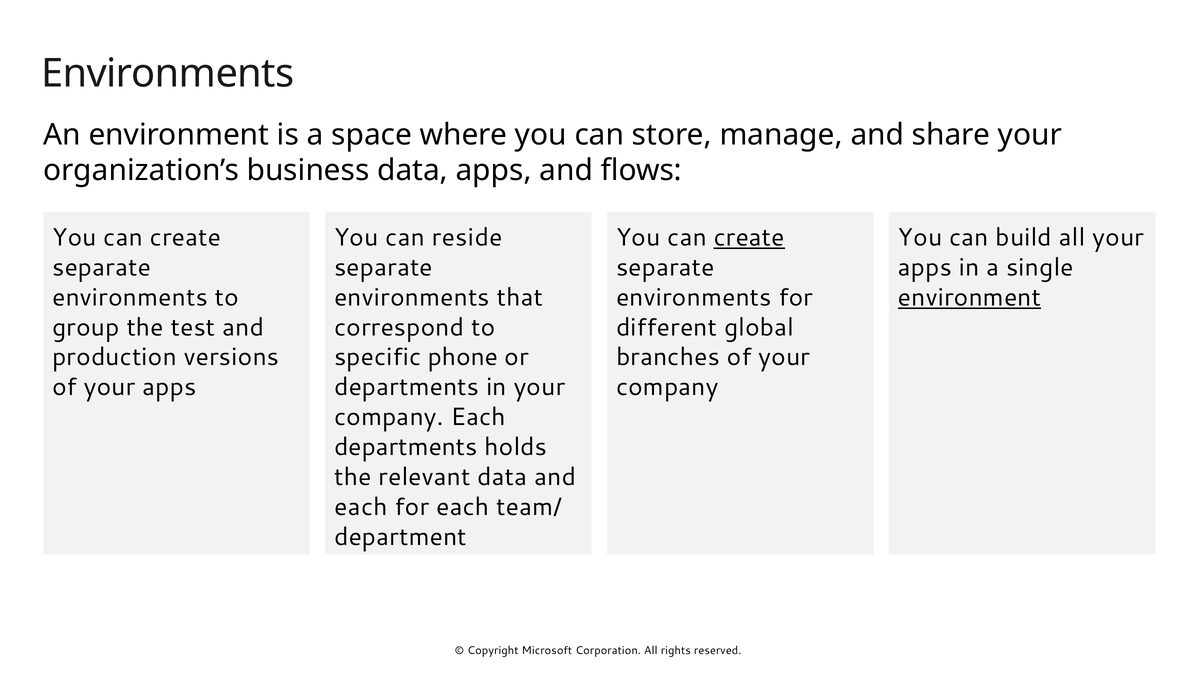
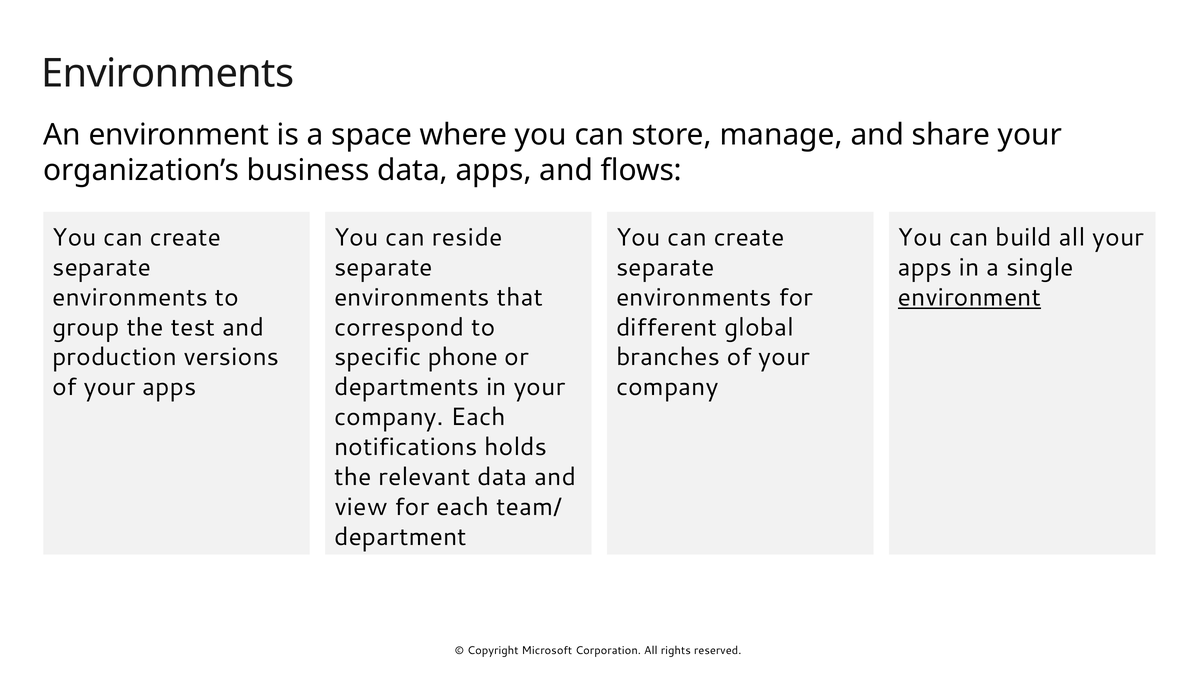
create at (749, 237) underline: present -> none
departments at (406, 447): departments -> notifications
each at (361, 507): each -> view
